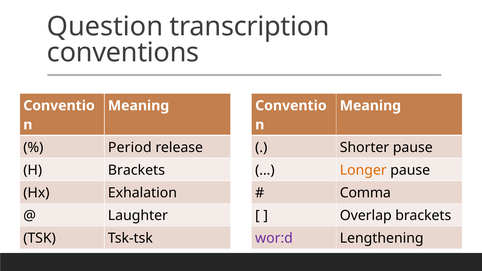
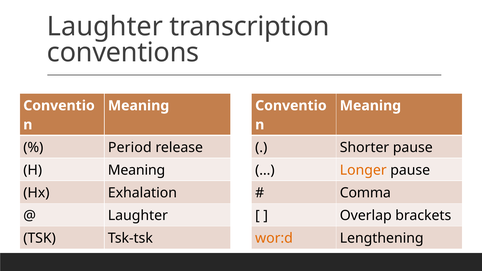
Question at (105, 27): Question -> Laughter
H Brackets: Brackets -> Meaning
wor:d colour: purple -> orange
